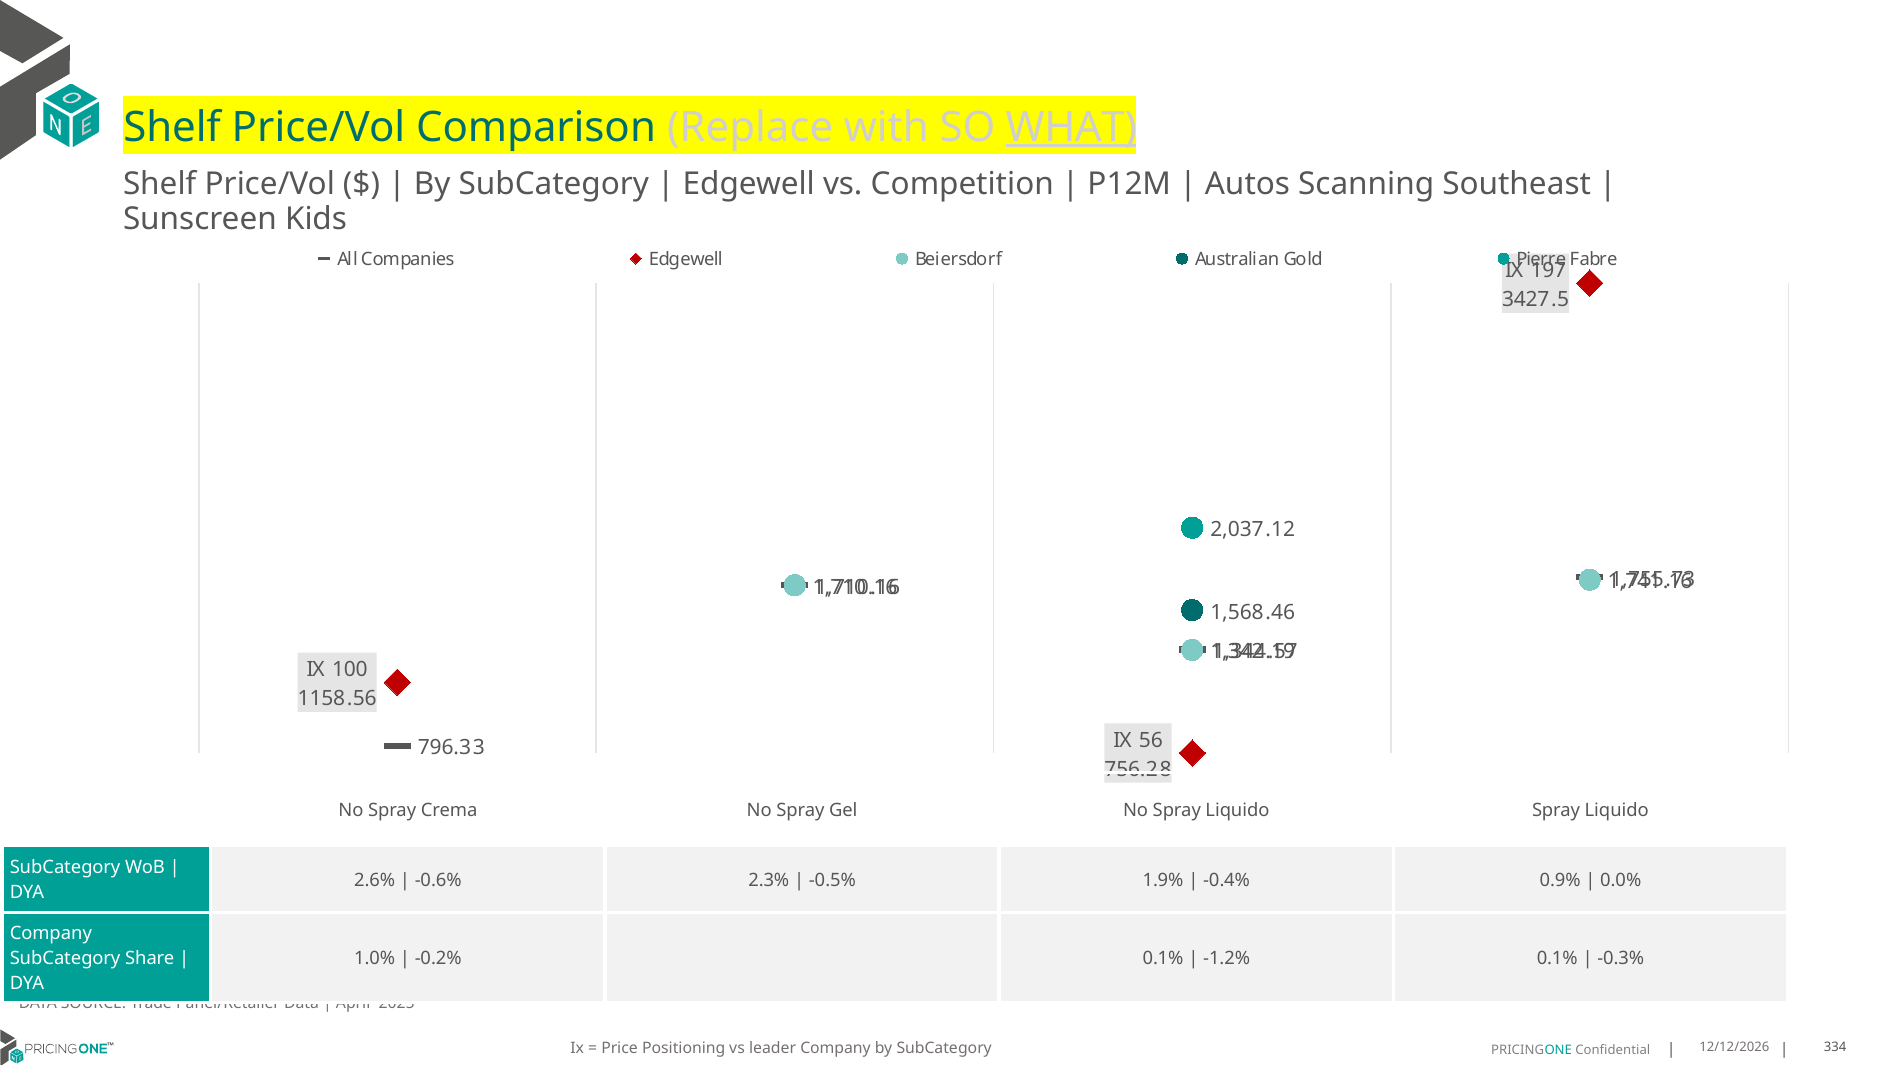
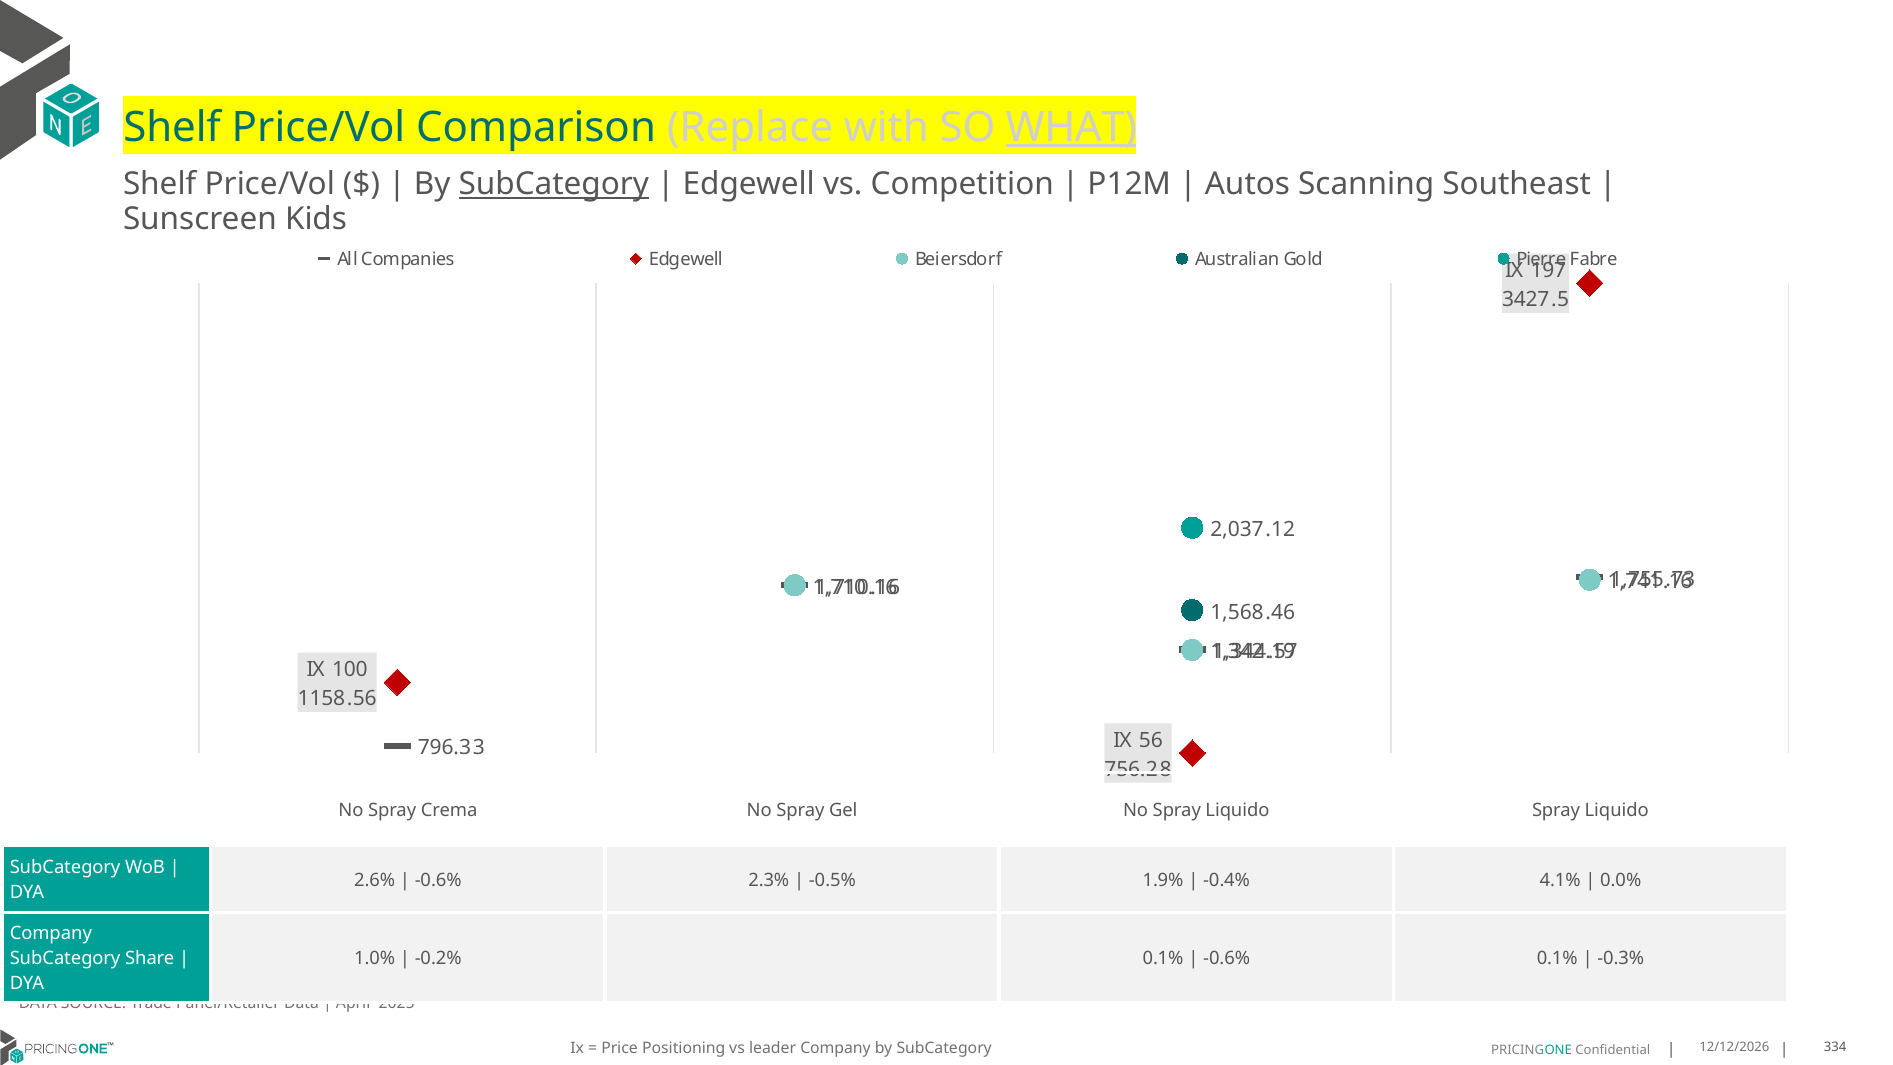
SubCategory at (554, 185) underline: none -> present
0.9%: 0.9% -> 4.1%
-1.2% at (1227, 958): -1.2% -> -0.6%
